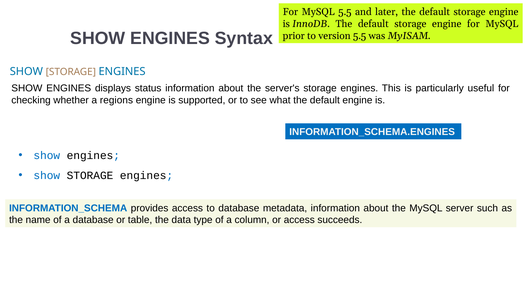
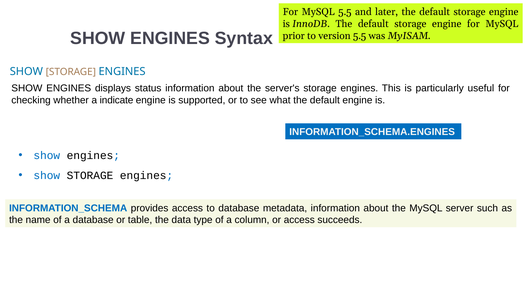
regions: regions -> indicate
